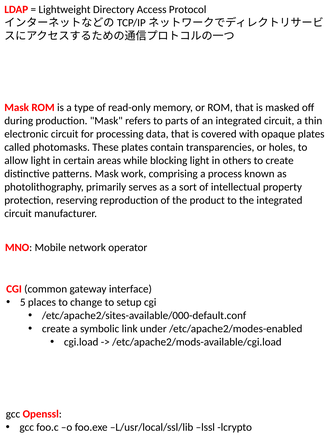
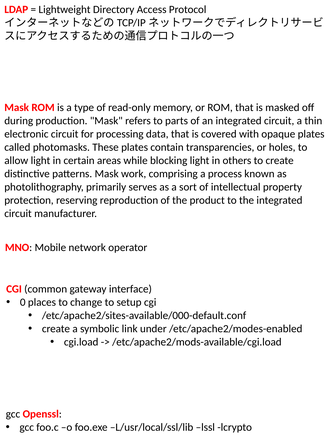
5: 5 -> 0
